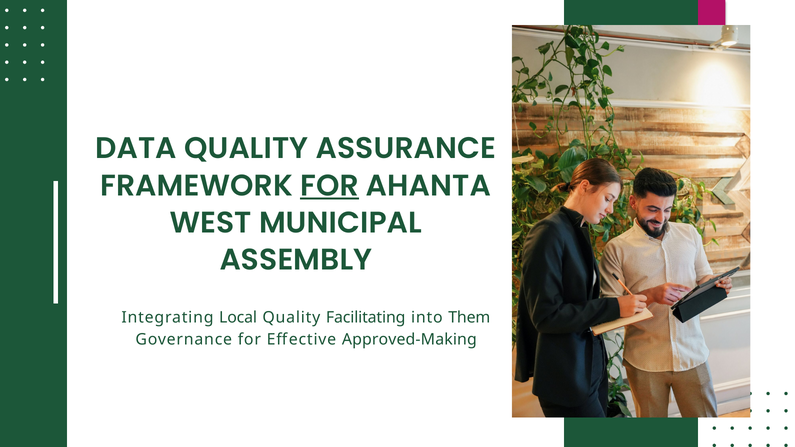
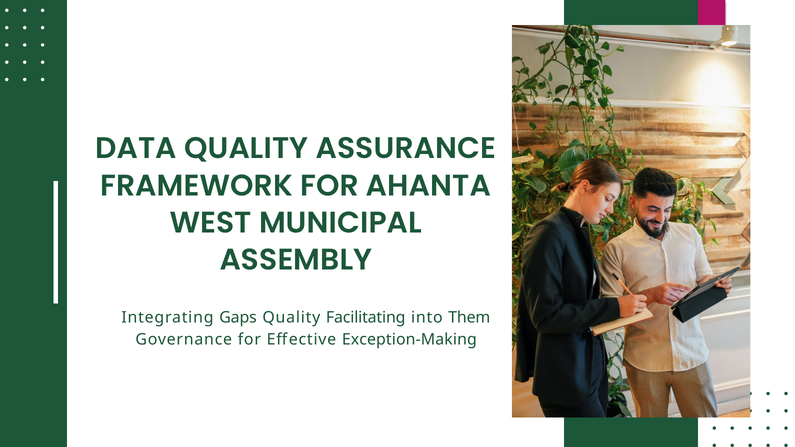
FOR at (329, 186) underline: present -> none
Local: Local -> Gaps
Approved-Making: Approved-Making -> Exception-Making
